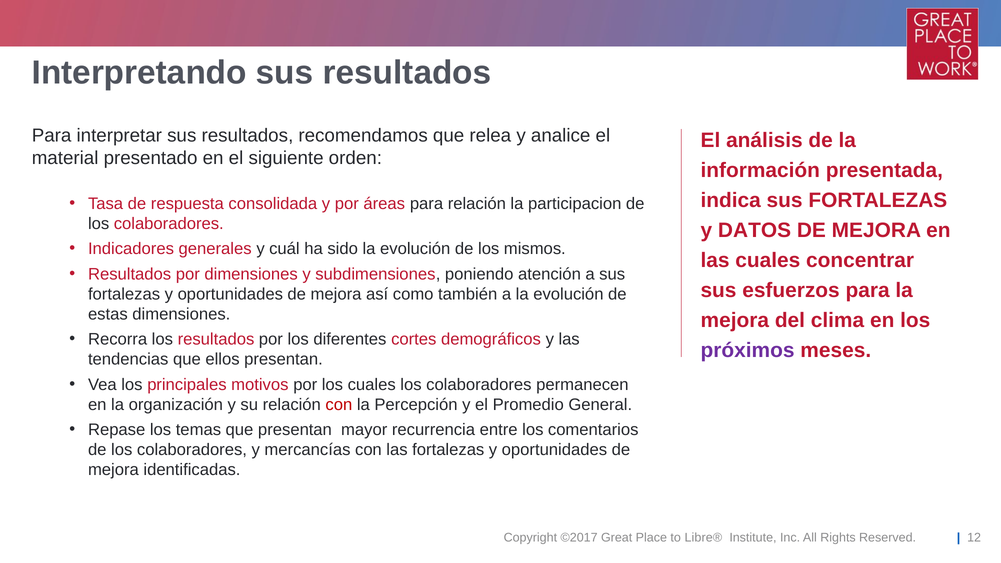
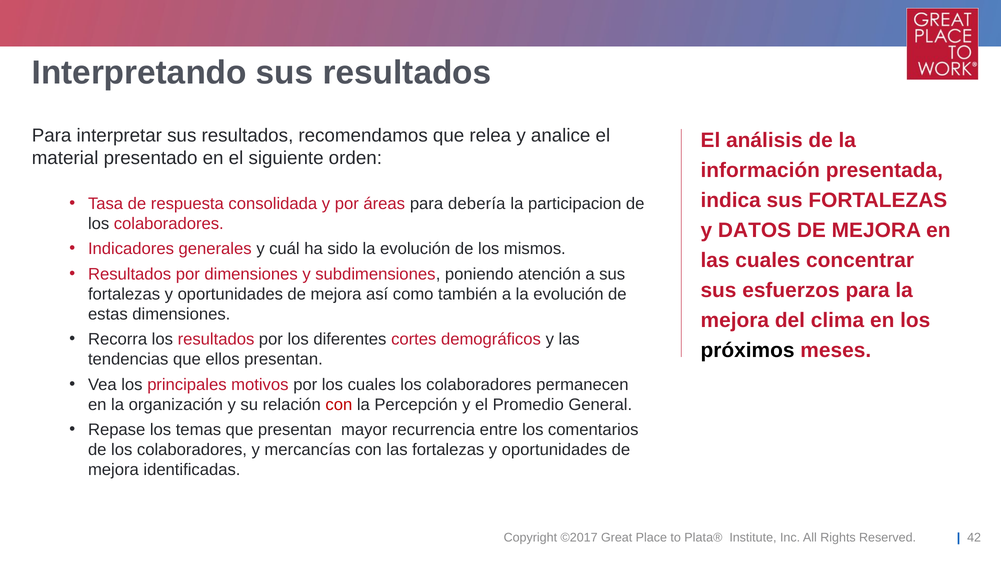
para relación: relación -> debería
próximos colour: purple -> black
Libre®: Libre® -> Plata®
12: 12 -> 42
